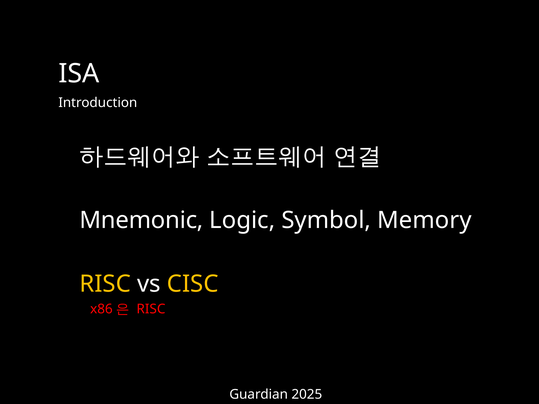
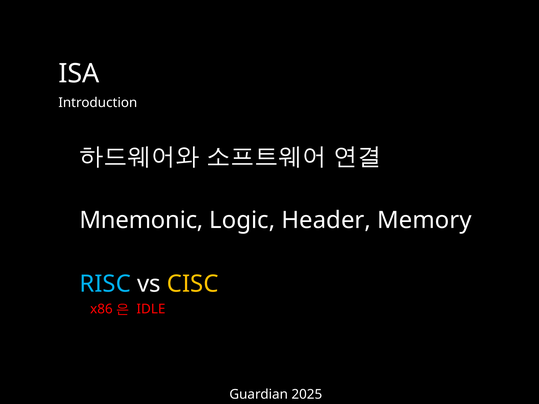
Symbol: Symbol -> Header
RISC at (105, 284) colour: yellow -> light blue
RISC at (151, 309): RISC -> IDLE
